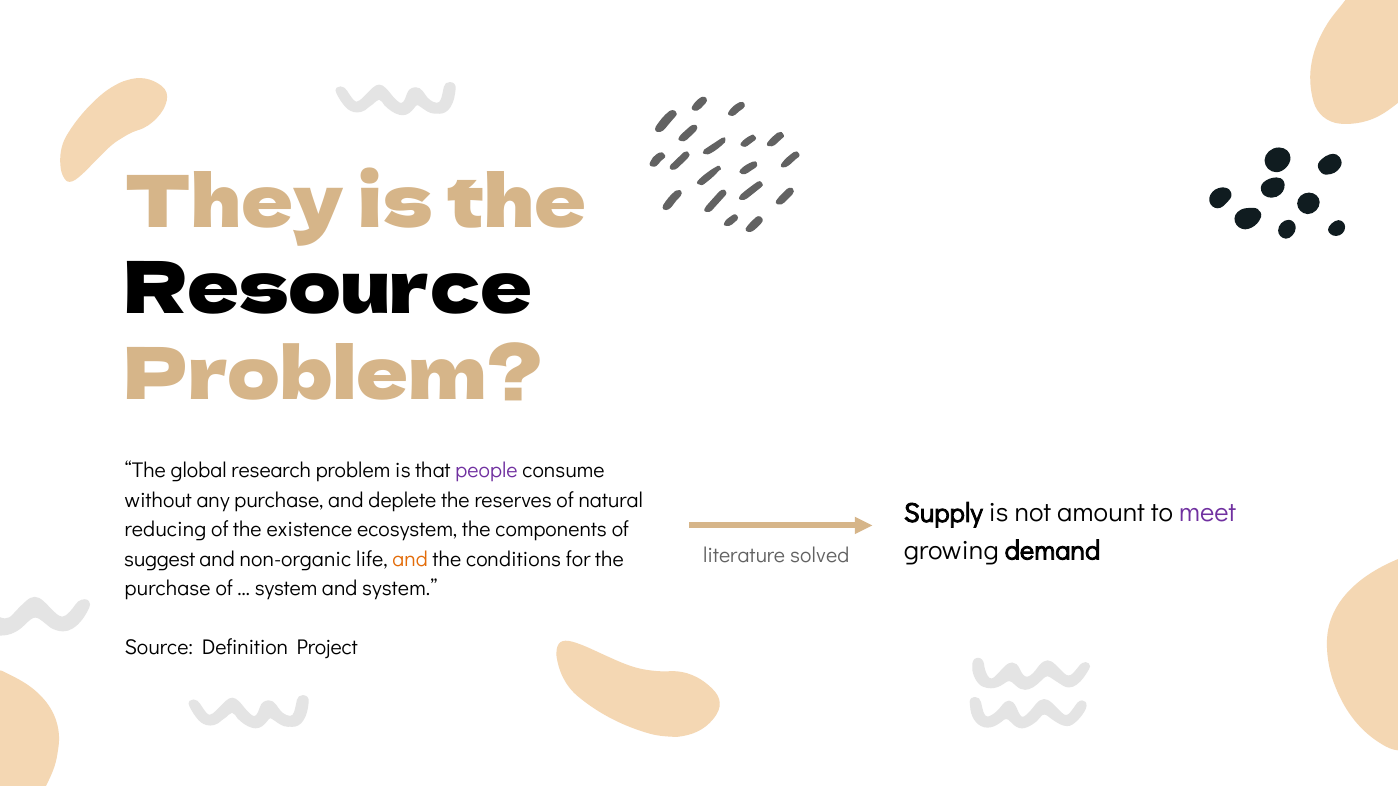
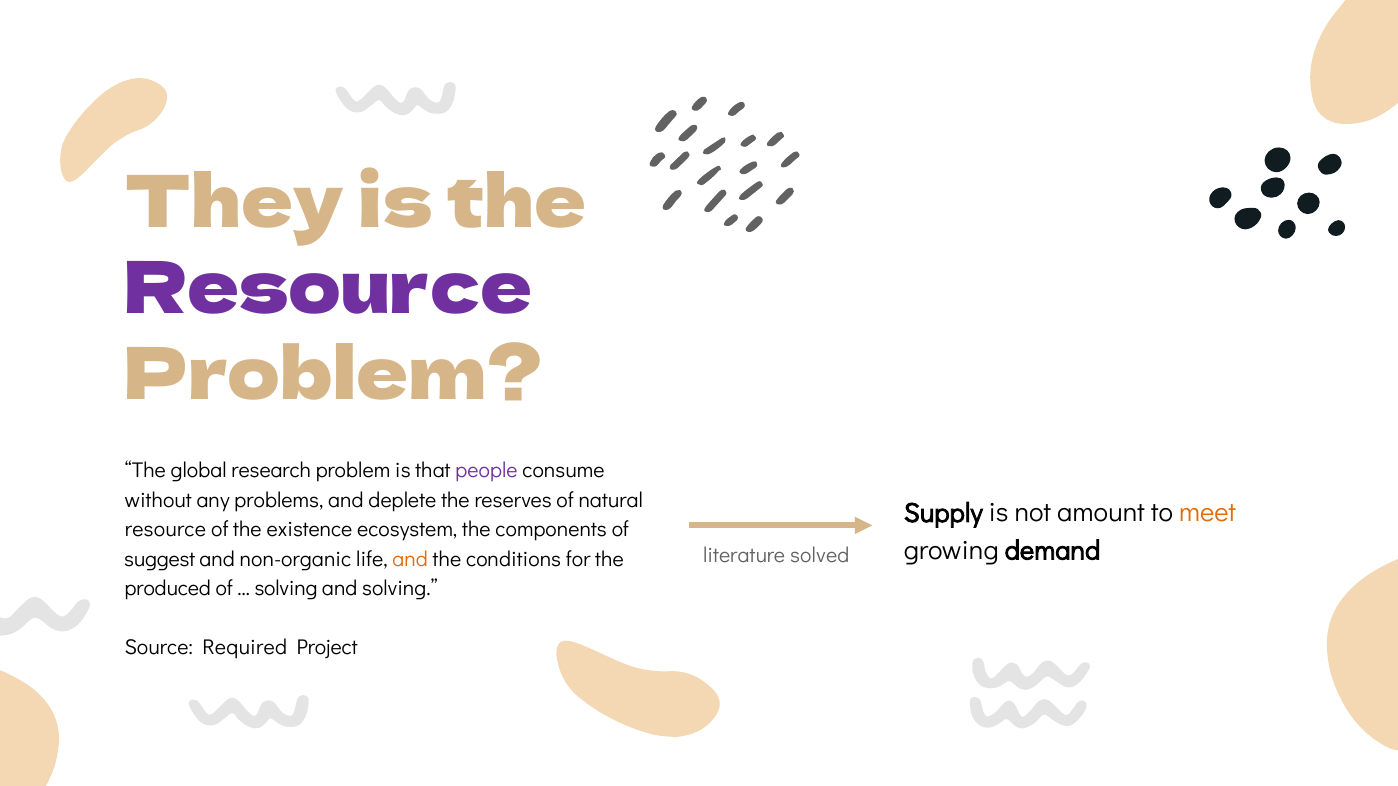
Resource at (329, 290) colour: black -> purple
any purchase: purchase -> problems
meet colour: purple -> orange
reducing at (166, 530): reducing -> resource
purchase at (168, 589): purchase -> produced
system at (286, 589): system -> solving
and system: system -> solving
Definition: Definition -> Required
